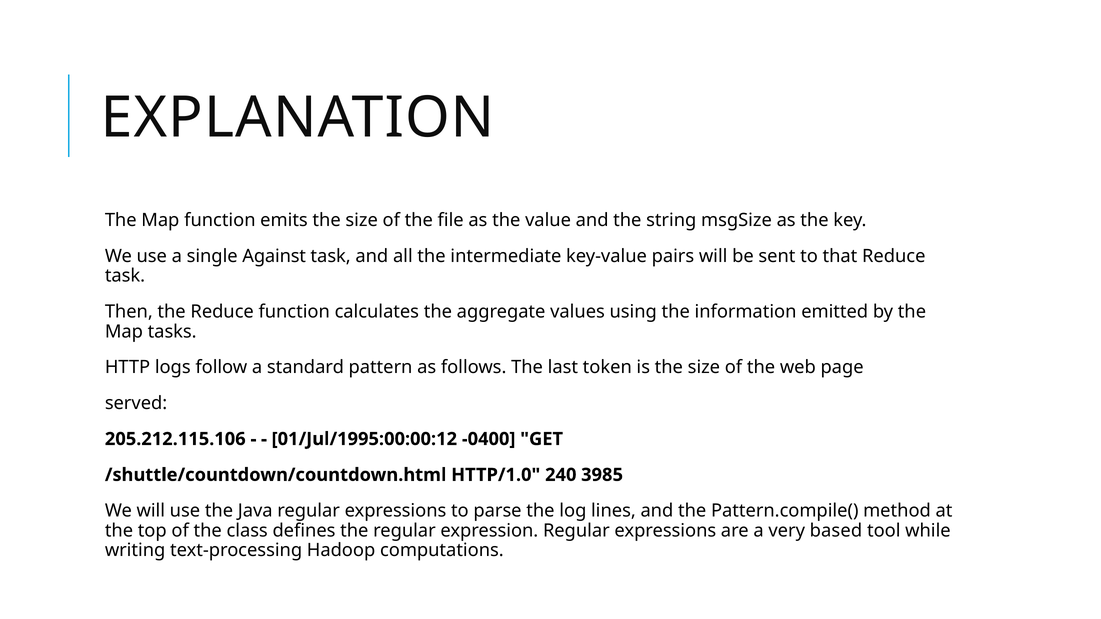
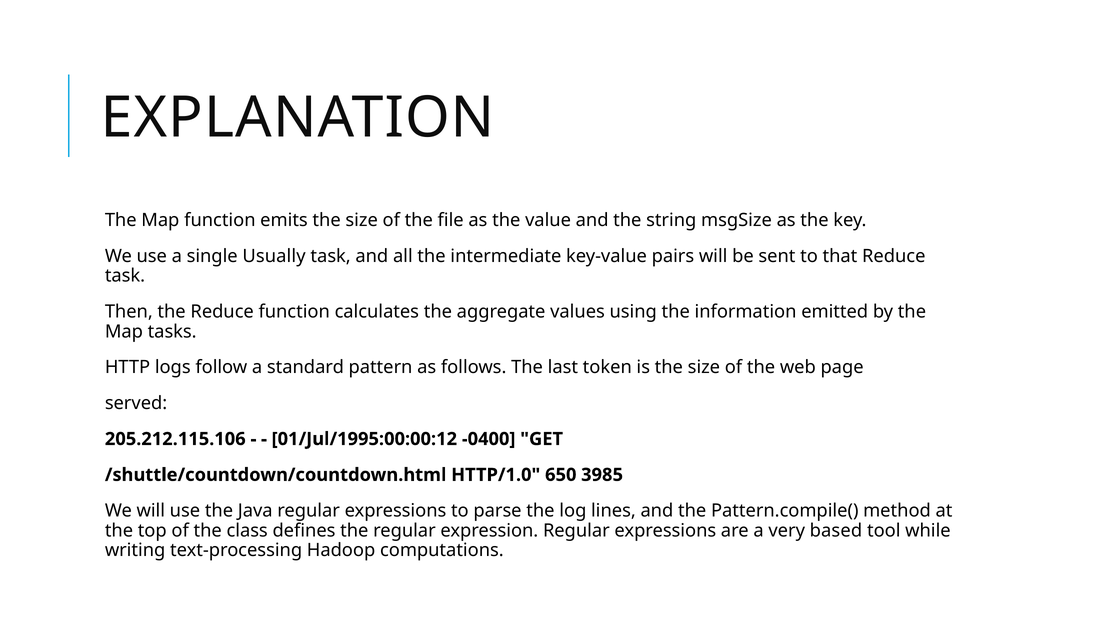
Against: Against -> Usually
240: 240 -> 650
